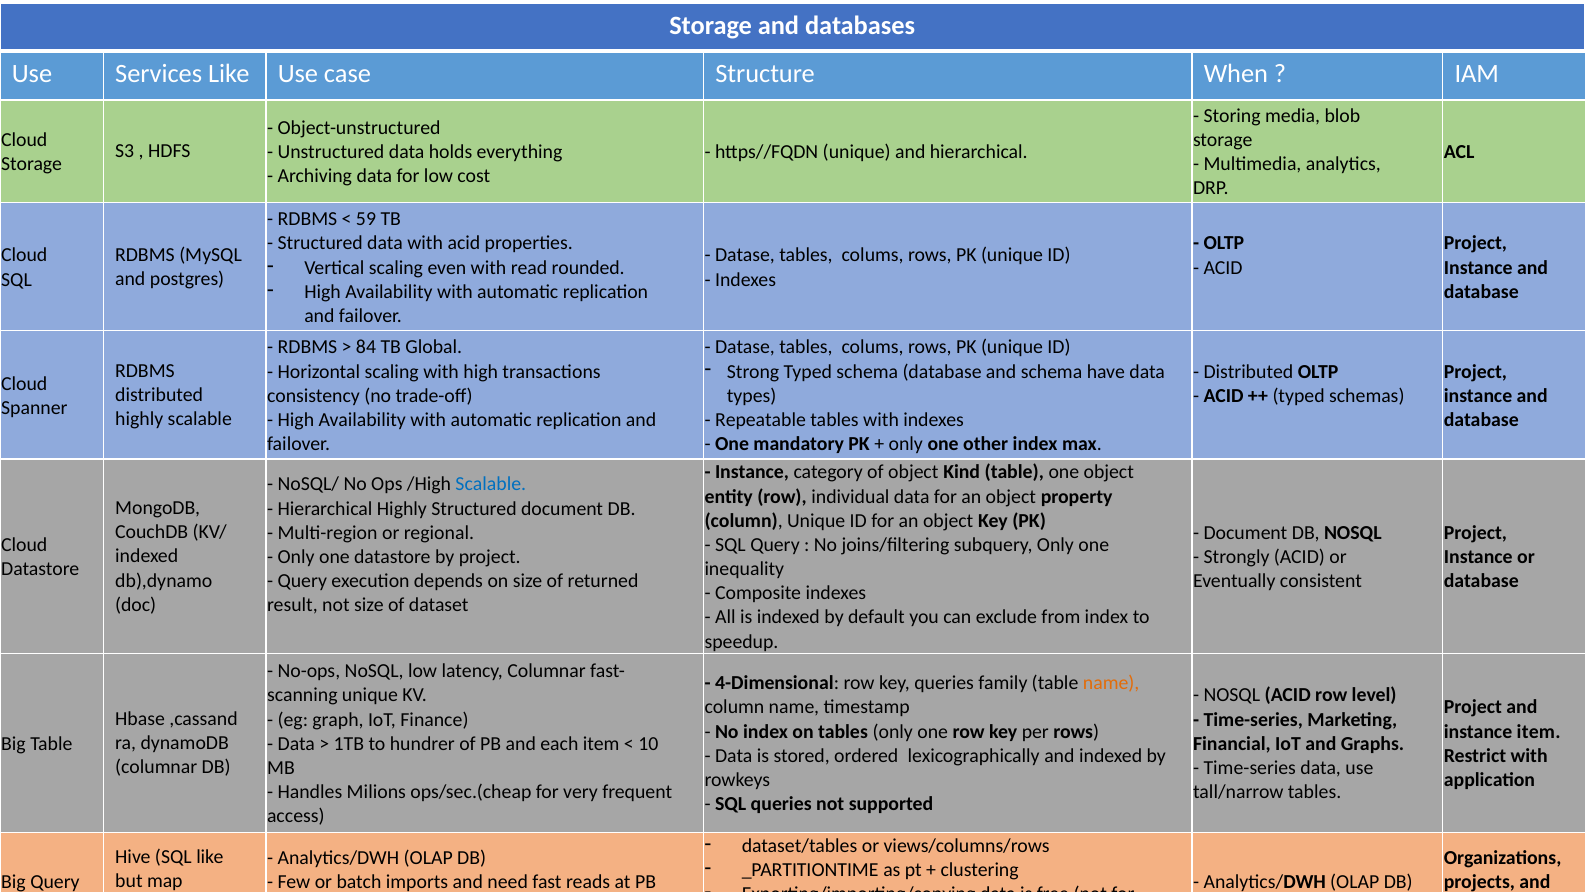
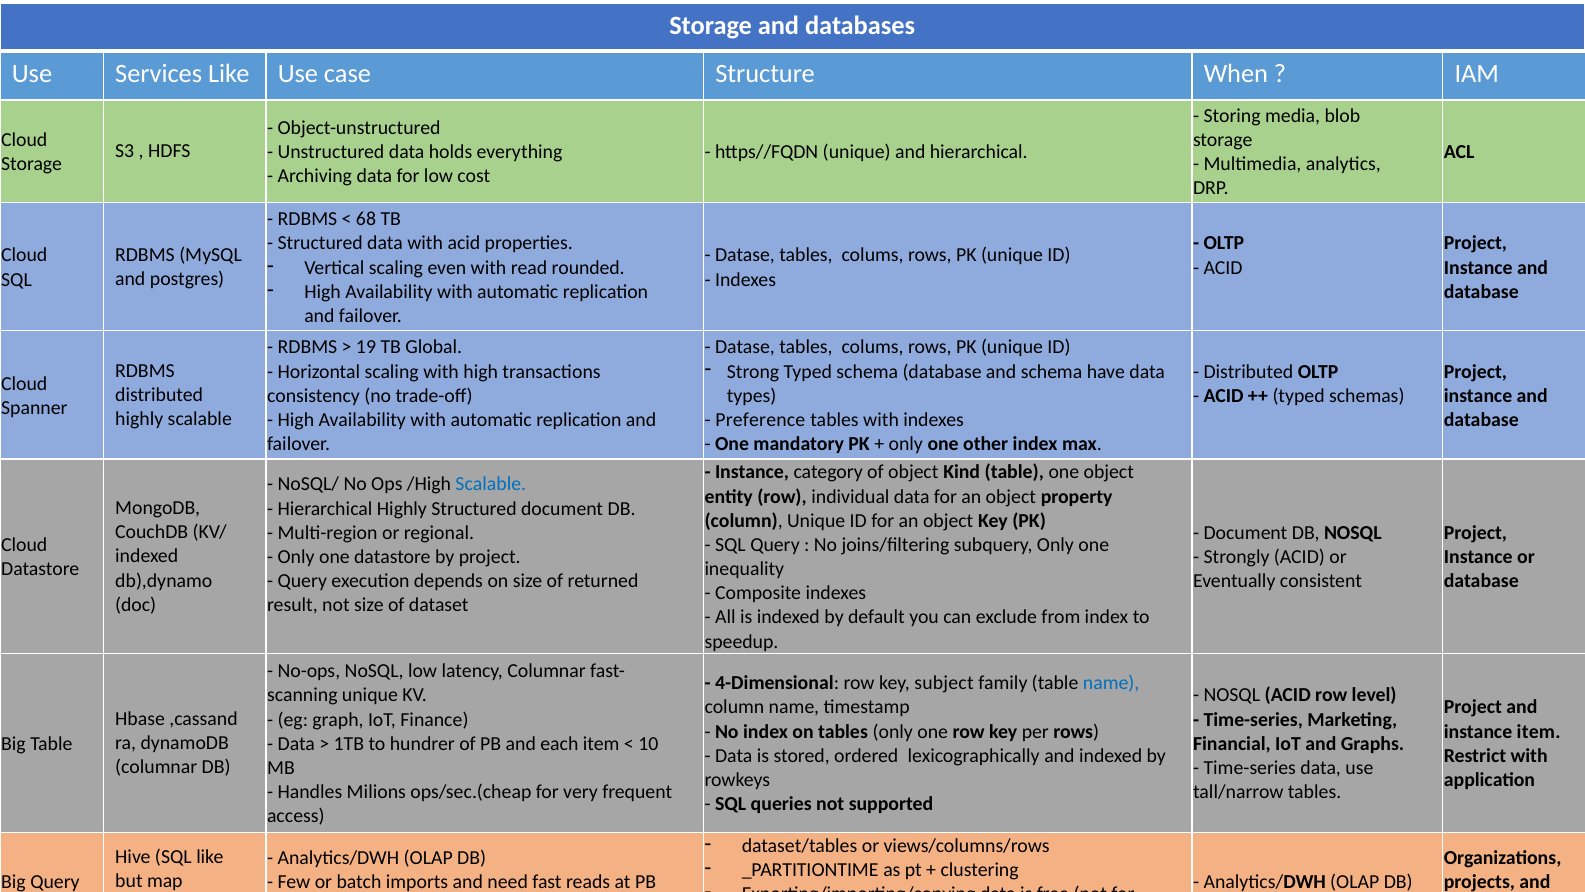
59: 59 -> 68
84: 84 -> 19
Repeatable: Repeatable -> Preference
key queries: queries -> subject
name at (1111, 683) colour: orange -> blue
